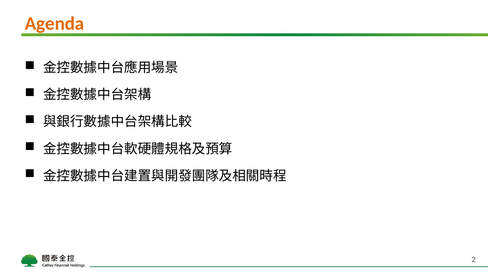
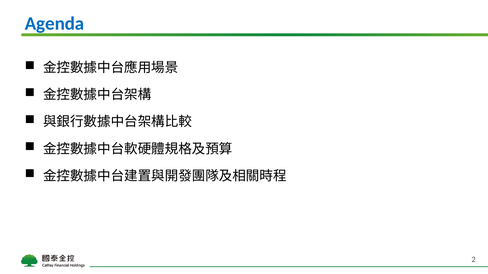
Agenda colour: orange -> blue
